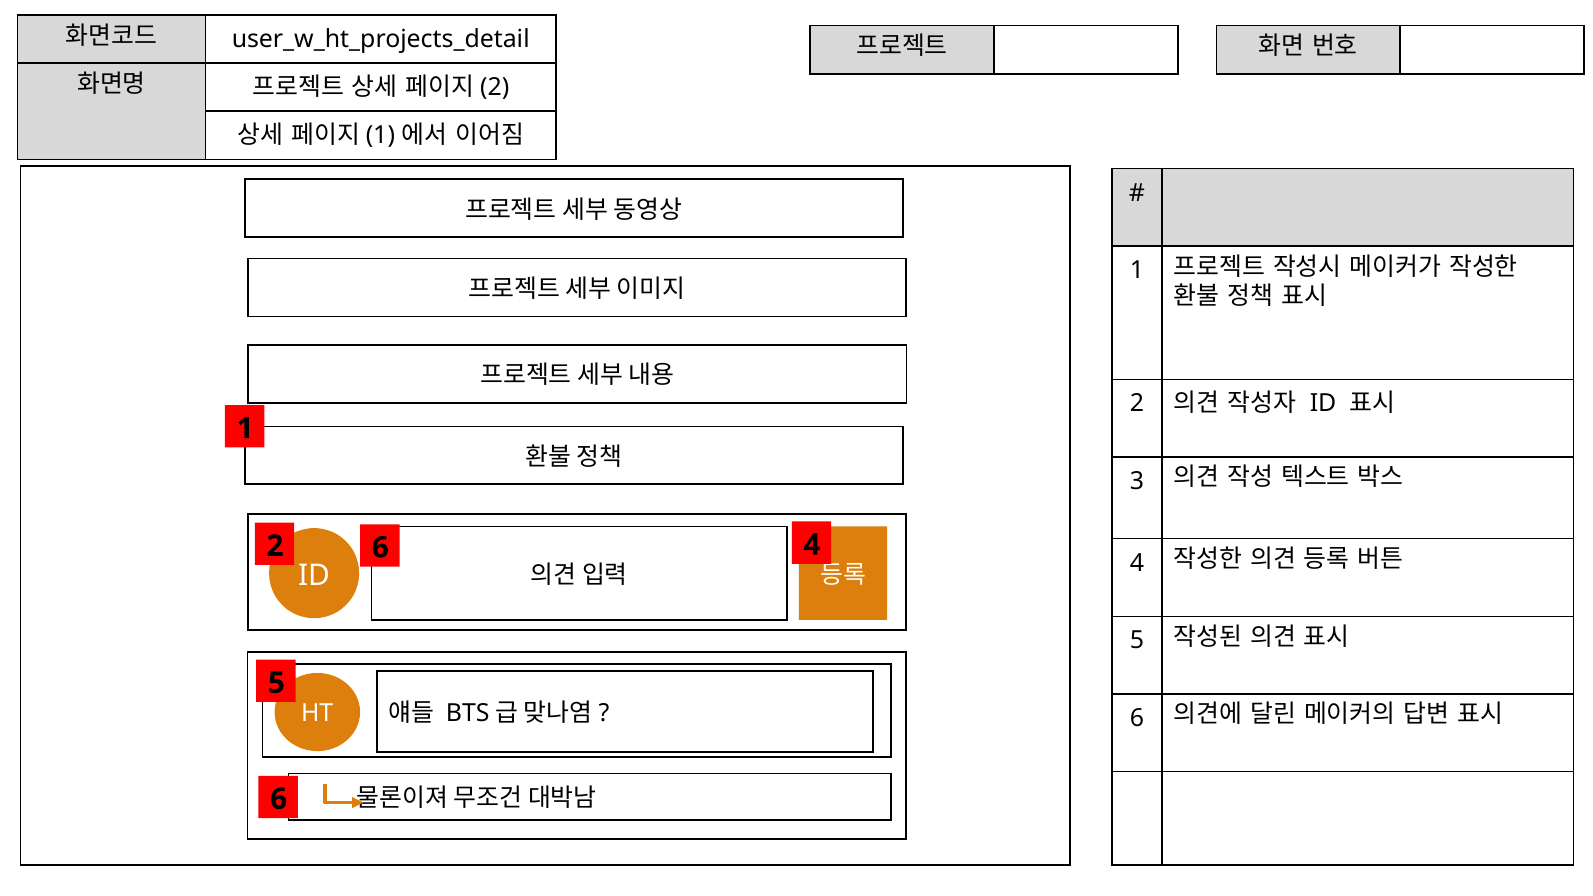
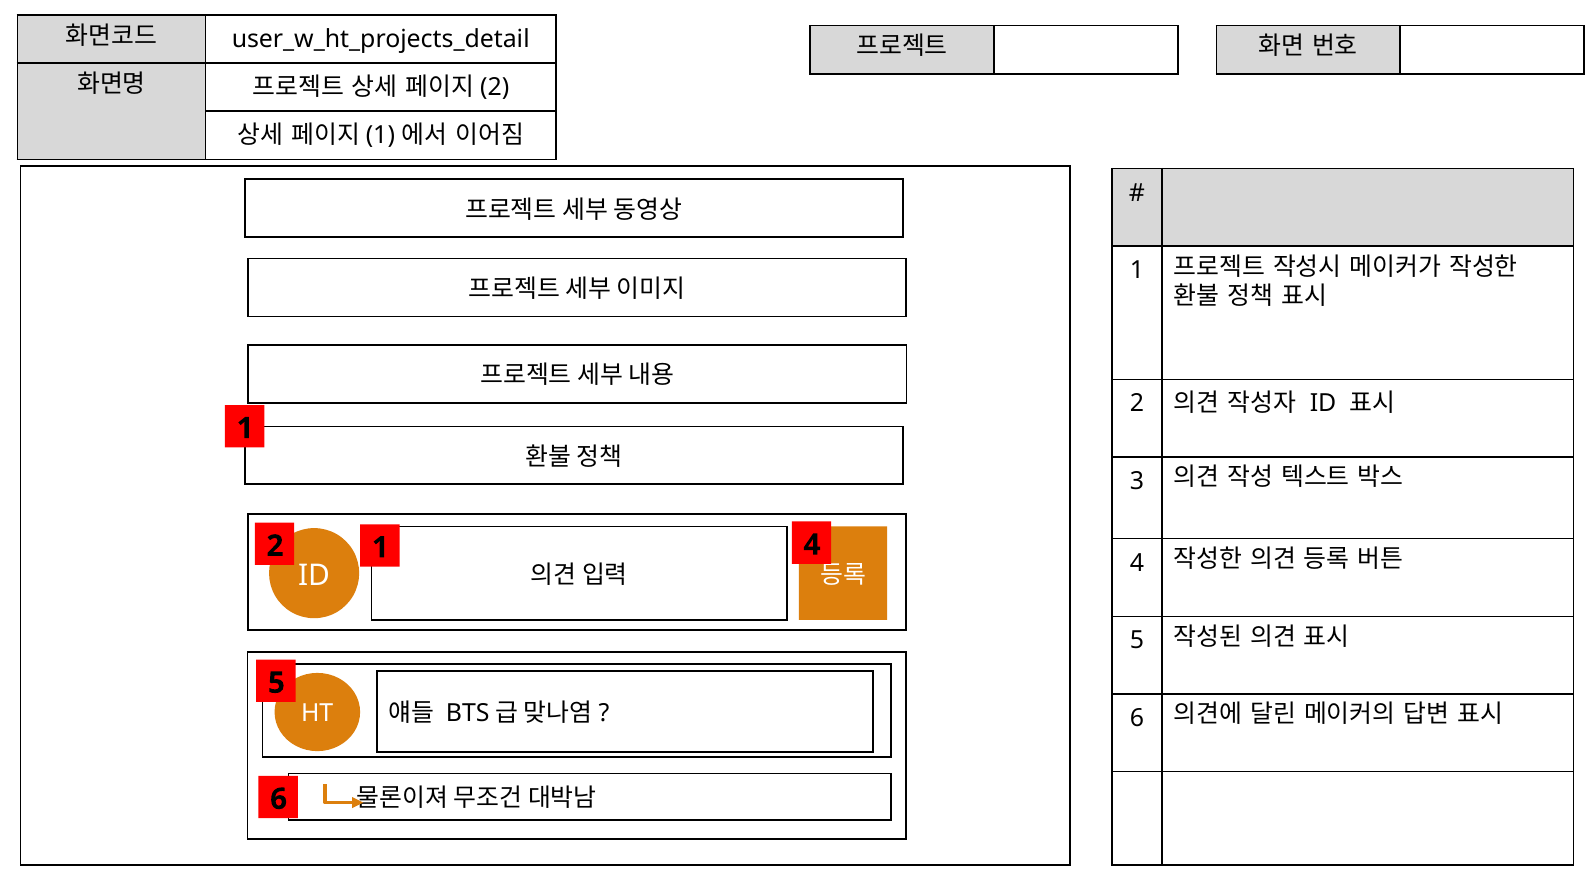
2 6: 6 -> 1
